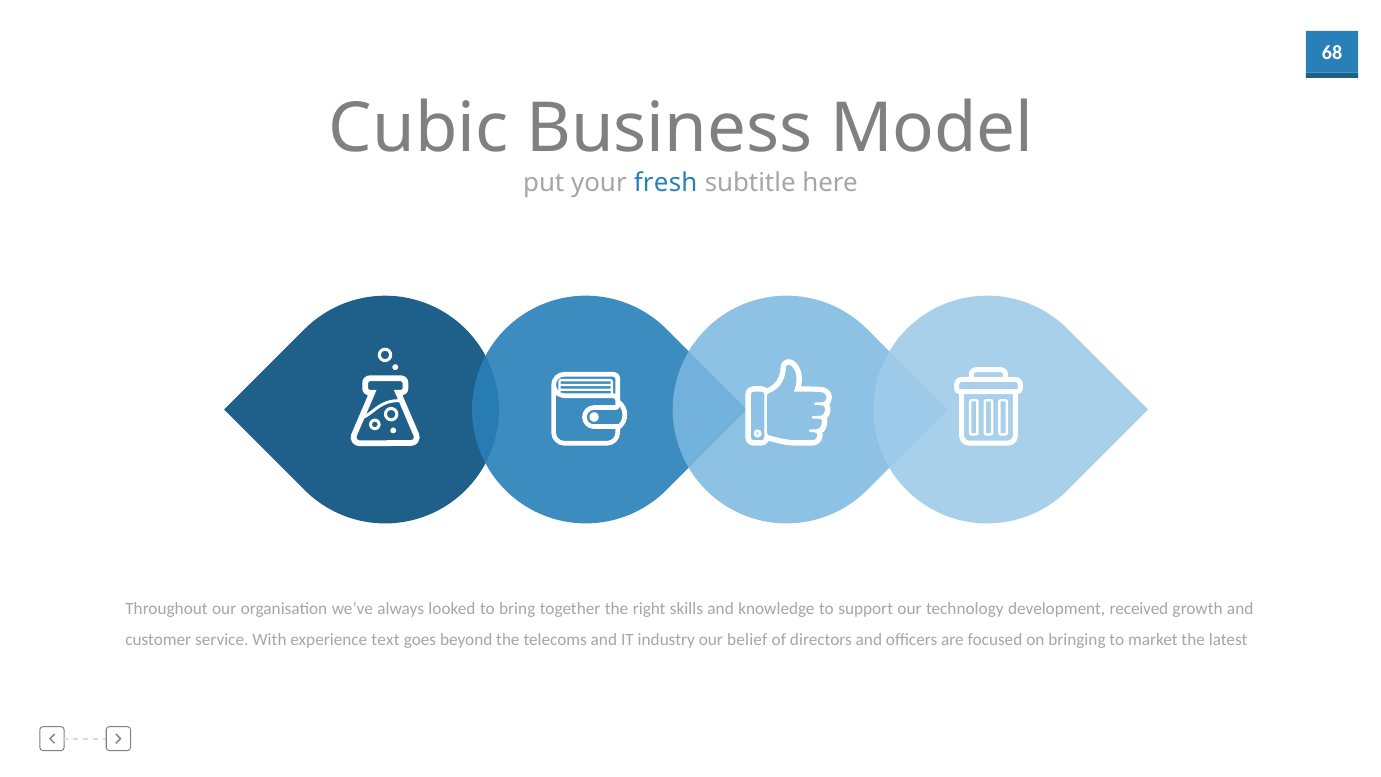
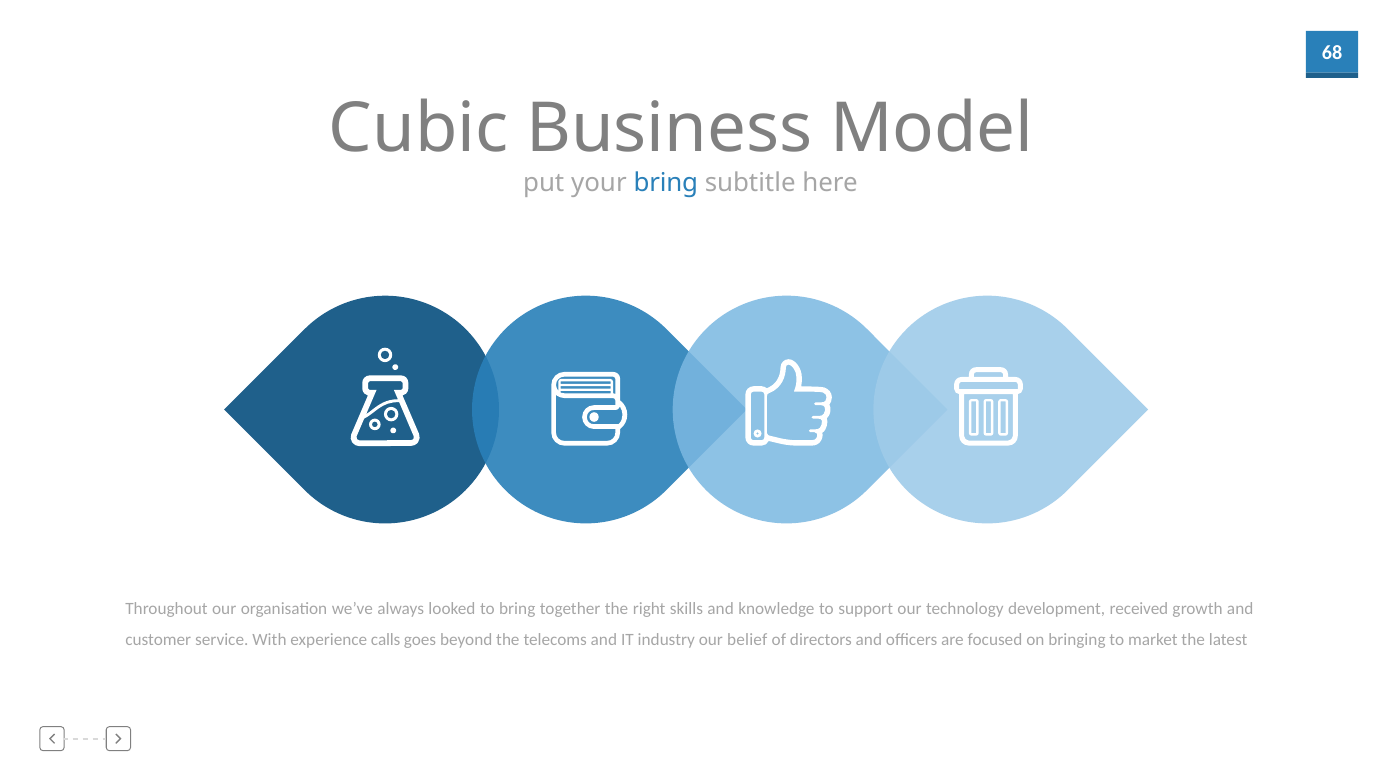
your fresh: fresh -> bring
text: text -> calls
